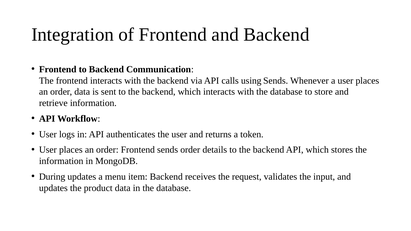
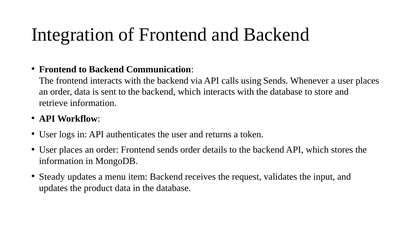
During: During -> Steady
